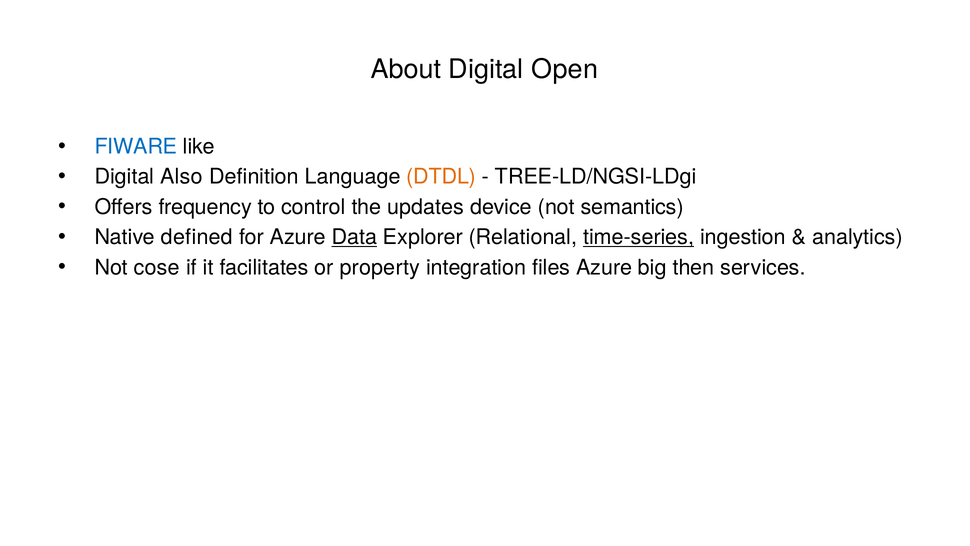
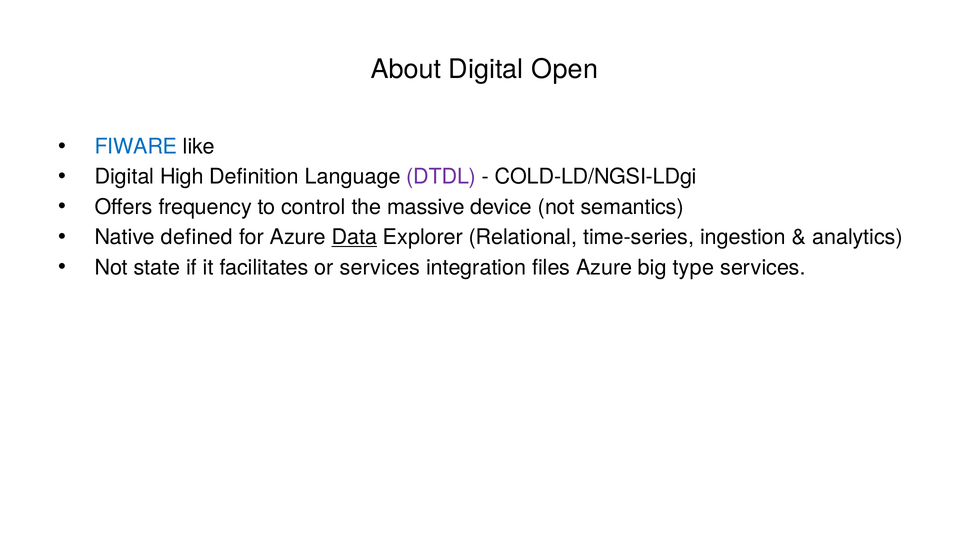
Also: Also -> High
DTDL colour: orange -> purple
TREE-LD/NGSI-LDgi: TREE-LD/NGSI-LDgi -> COLD-LD/NGSI-LDgi
updates: updates -> massive
time-series underline: present -> none
cose: cose -> state
or property: property -> services
then: then -> type
